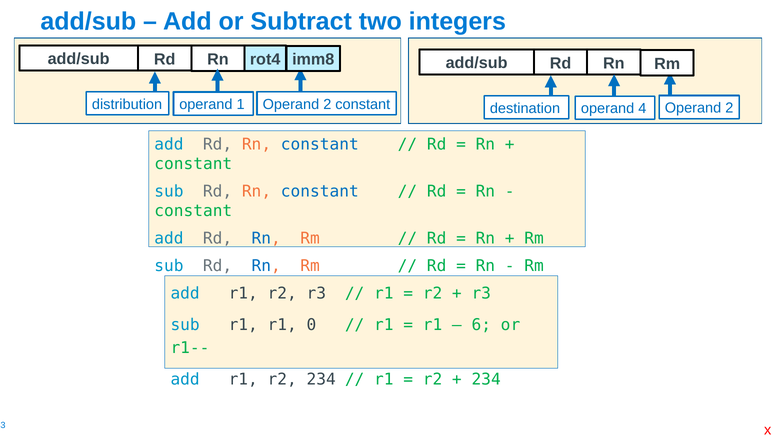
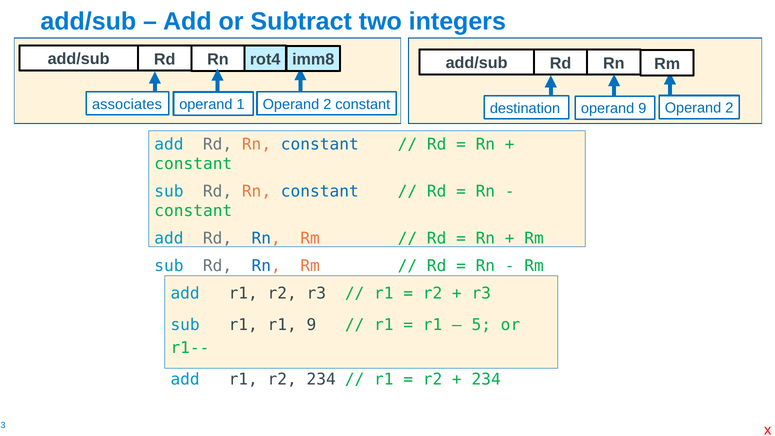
distribution: distribution -> associates
operand 4: 4 -> 9
r1 0: 0 -> 9
6: 6 -> 5
